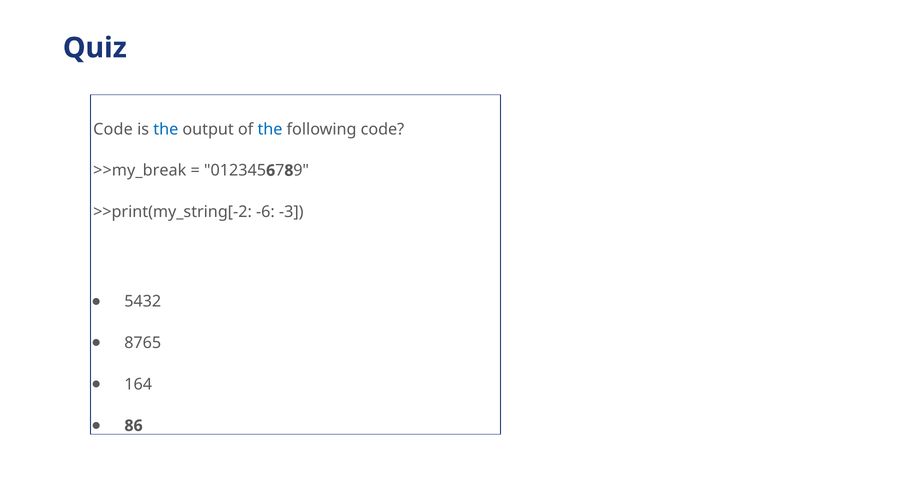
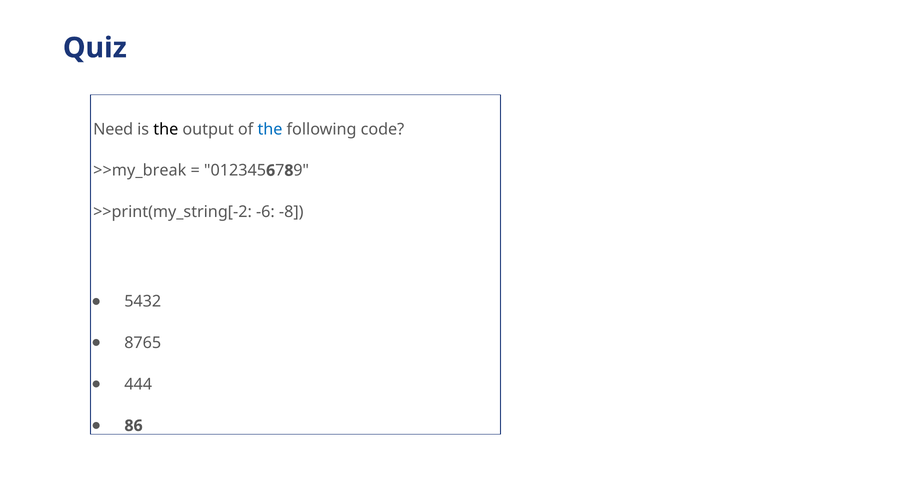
Code at (113, 129): Code -> Need
the at (166, 129) colour: blue -> black
-3: -3 -> -8
164: 164 -> 444
